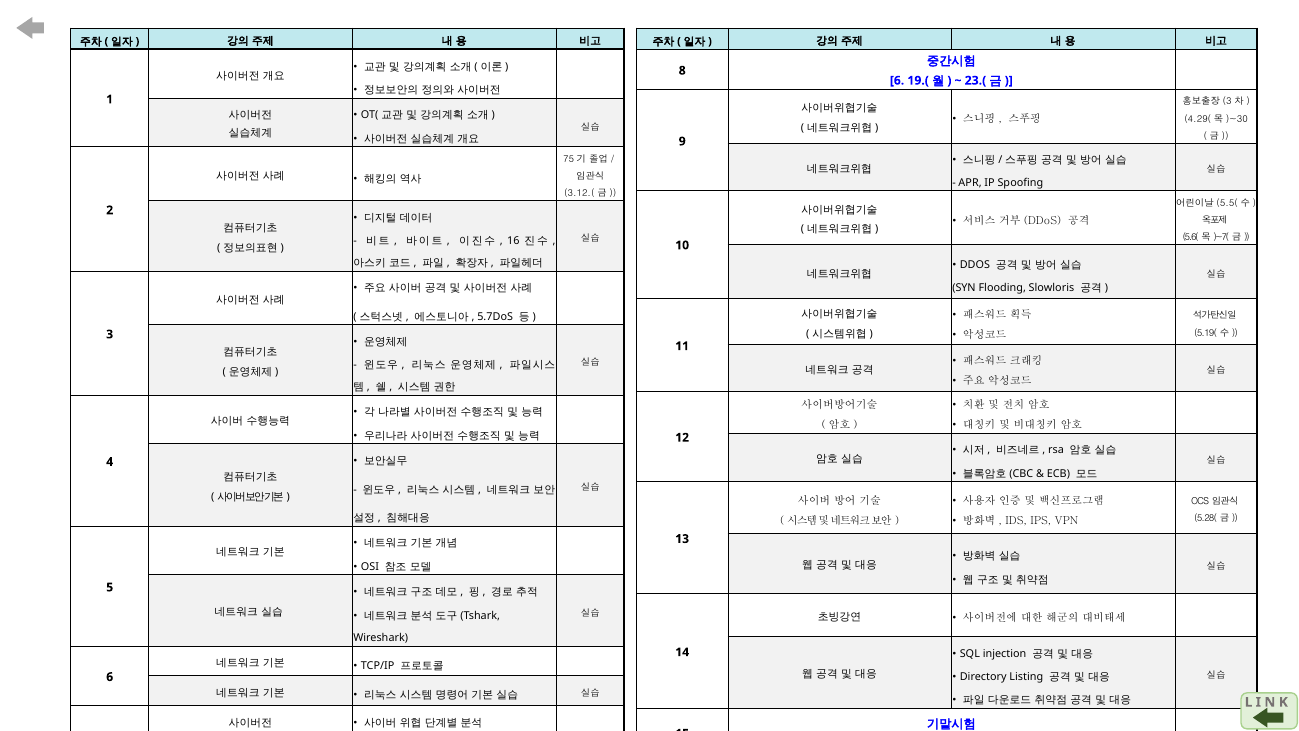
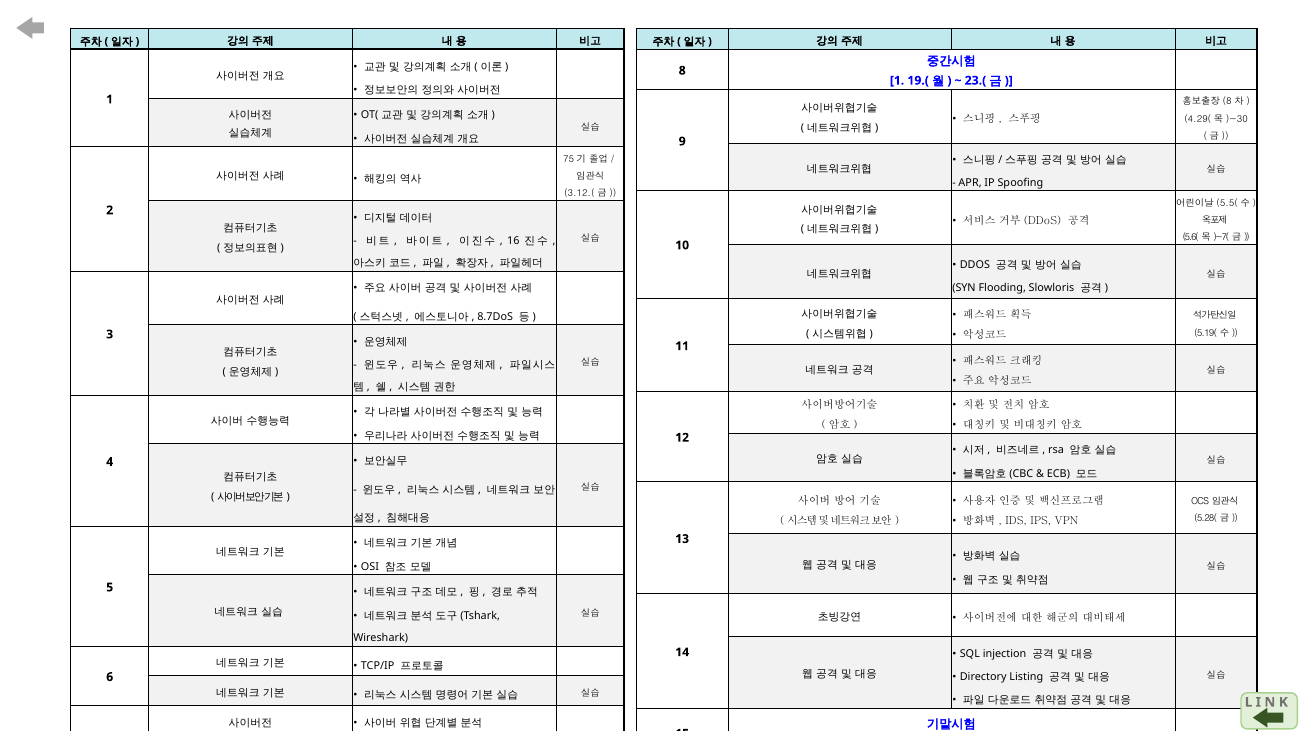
6 at (897, 81): 6 -> 1
3 at (1227, 102): 3 -> 8
5.7DoS: 5.7DoS -> 8.7DoS
